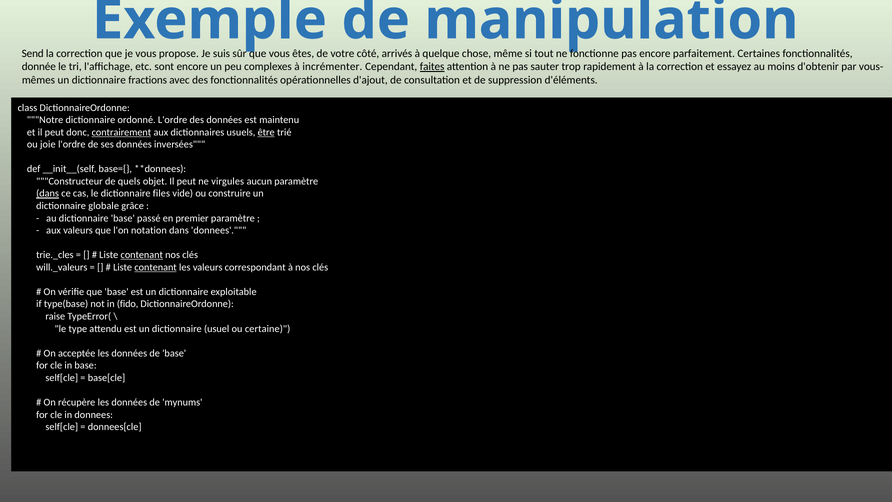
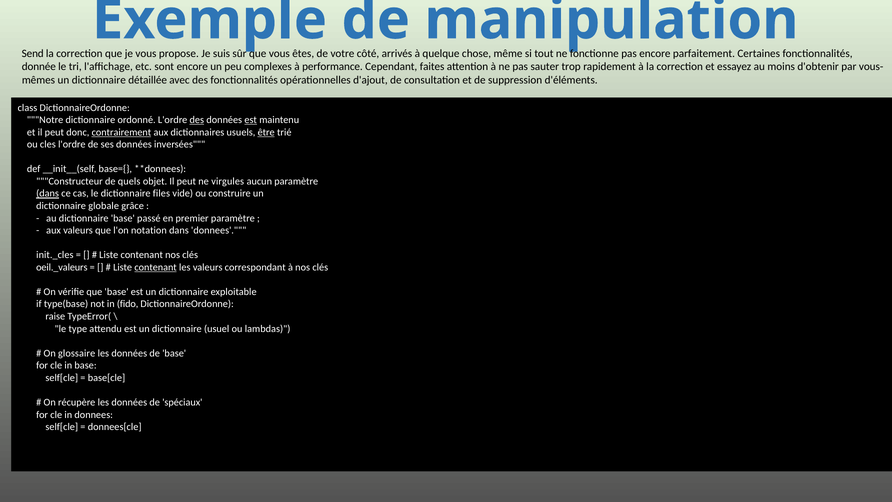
incrémenter: incrémenter -> performance
faites underline: present -> none
fractions: fractions -> détaillée
des at (197, 120) underline: none -> present
est at (251, 120) underline: none -> present
joie: joie -> cles
trie._cles: trie._cles -> init._cles
contenant at (142, 255) underline: present -> none
will._valeurs: will._valeurs -> oeil._valeurs
certaine: certaine -> lambdas
acceptée: acceptée -> glossaire
mynums: mynums -> spéciaux
